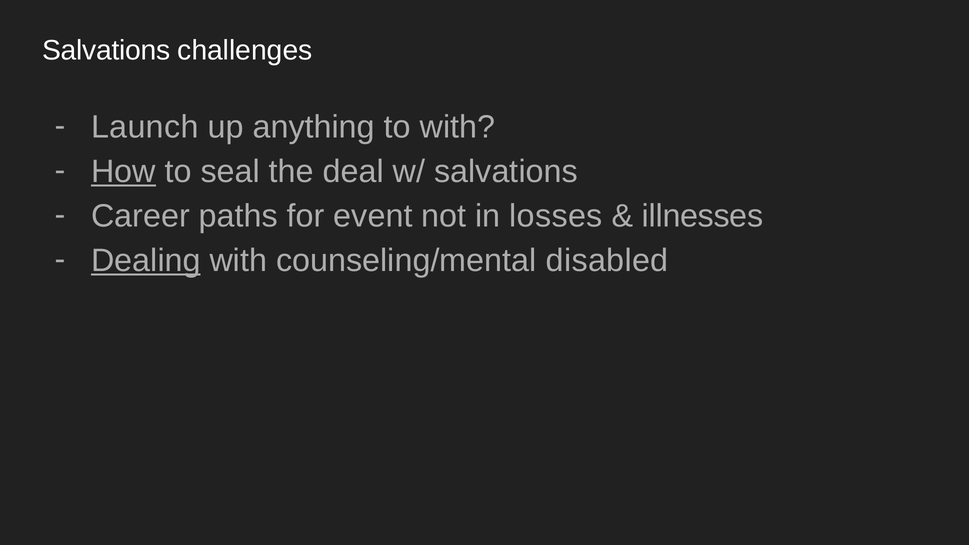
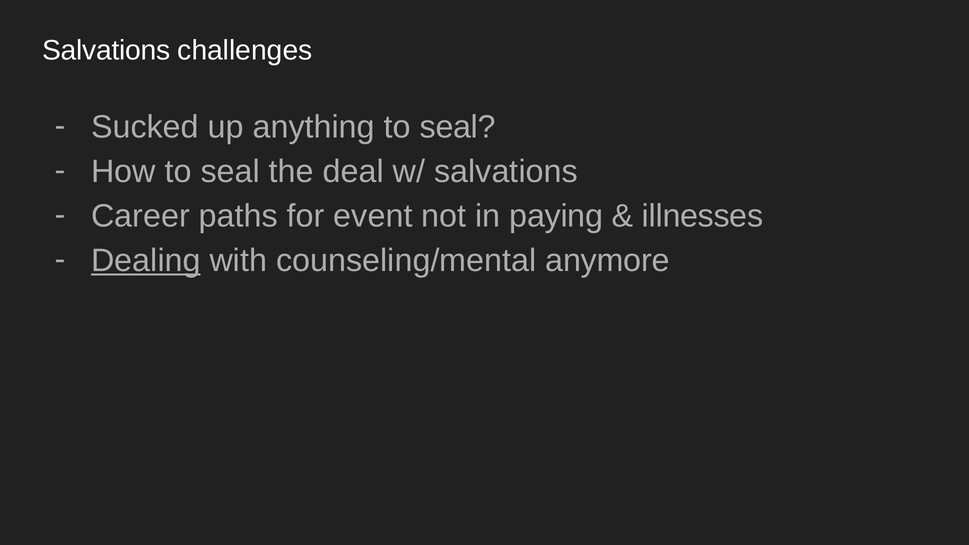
Launch: Launch -> Sucked
with at (457, 127): with -> seal
How underline: present -> none
losses: losses -> paying
disabled: disabled -> anymore
